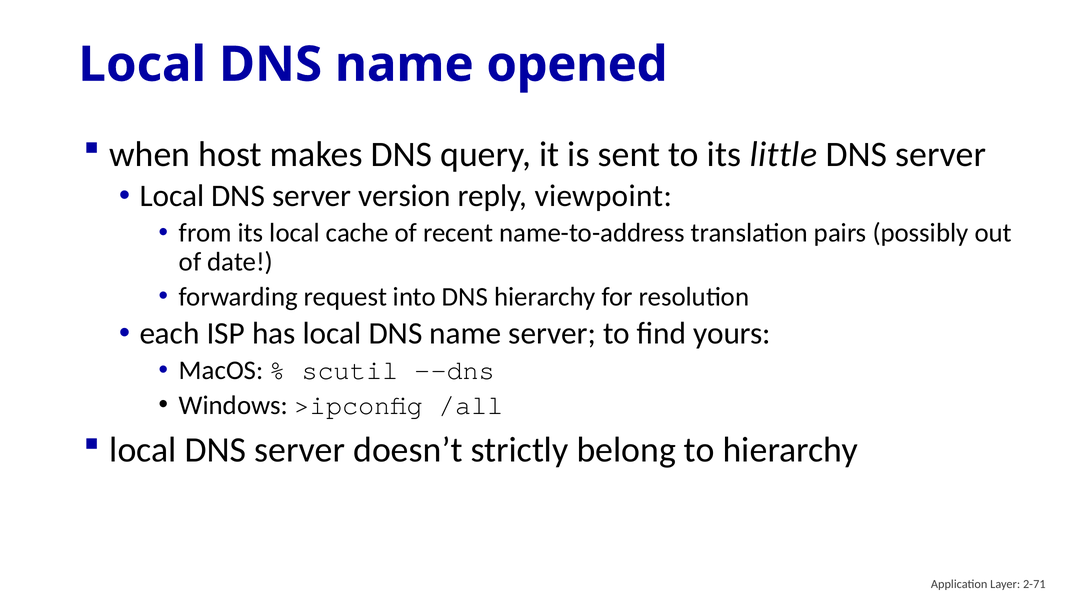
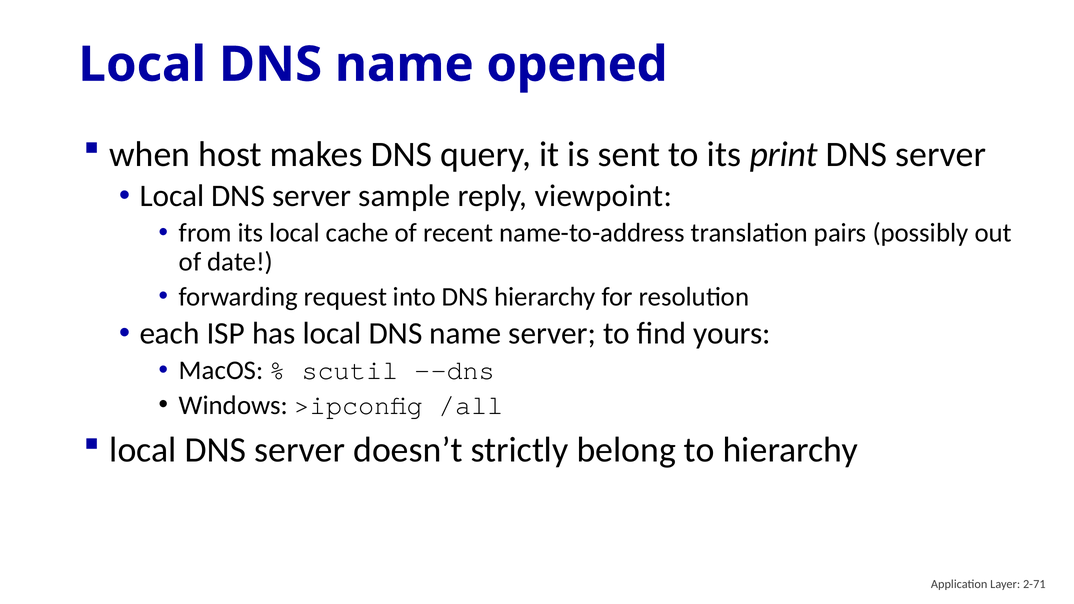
little: little -> print
version: version -> sample
